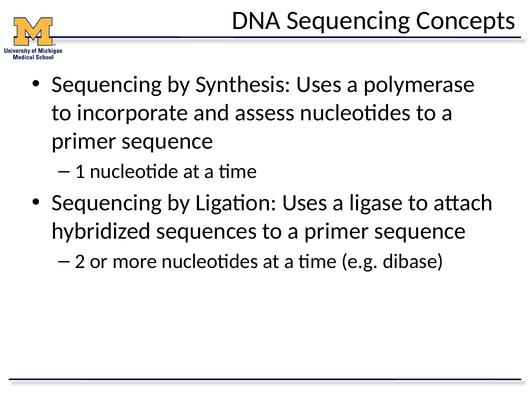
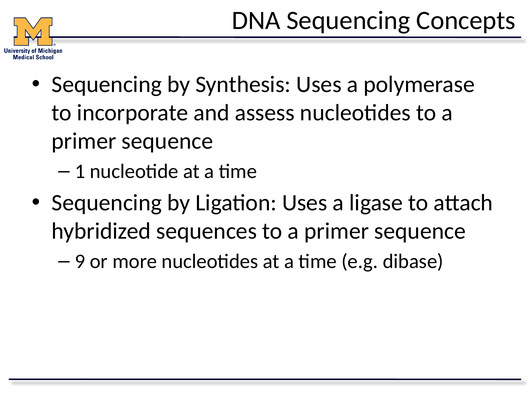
2: 2 -> 9
